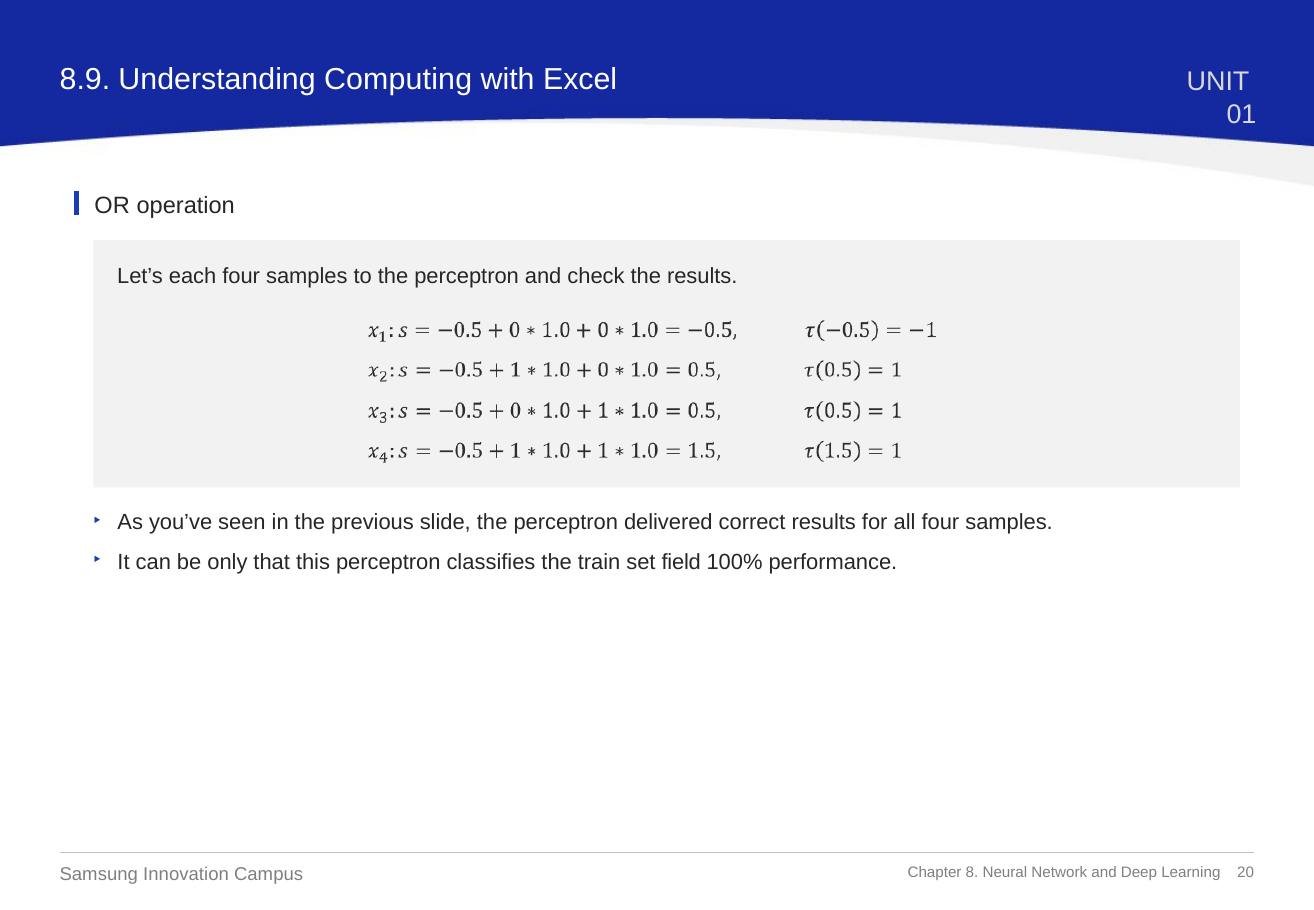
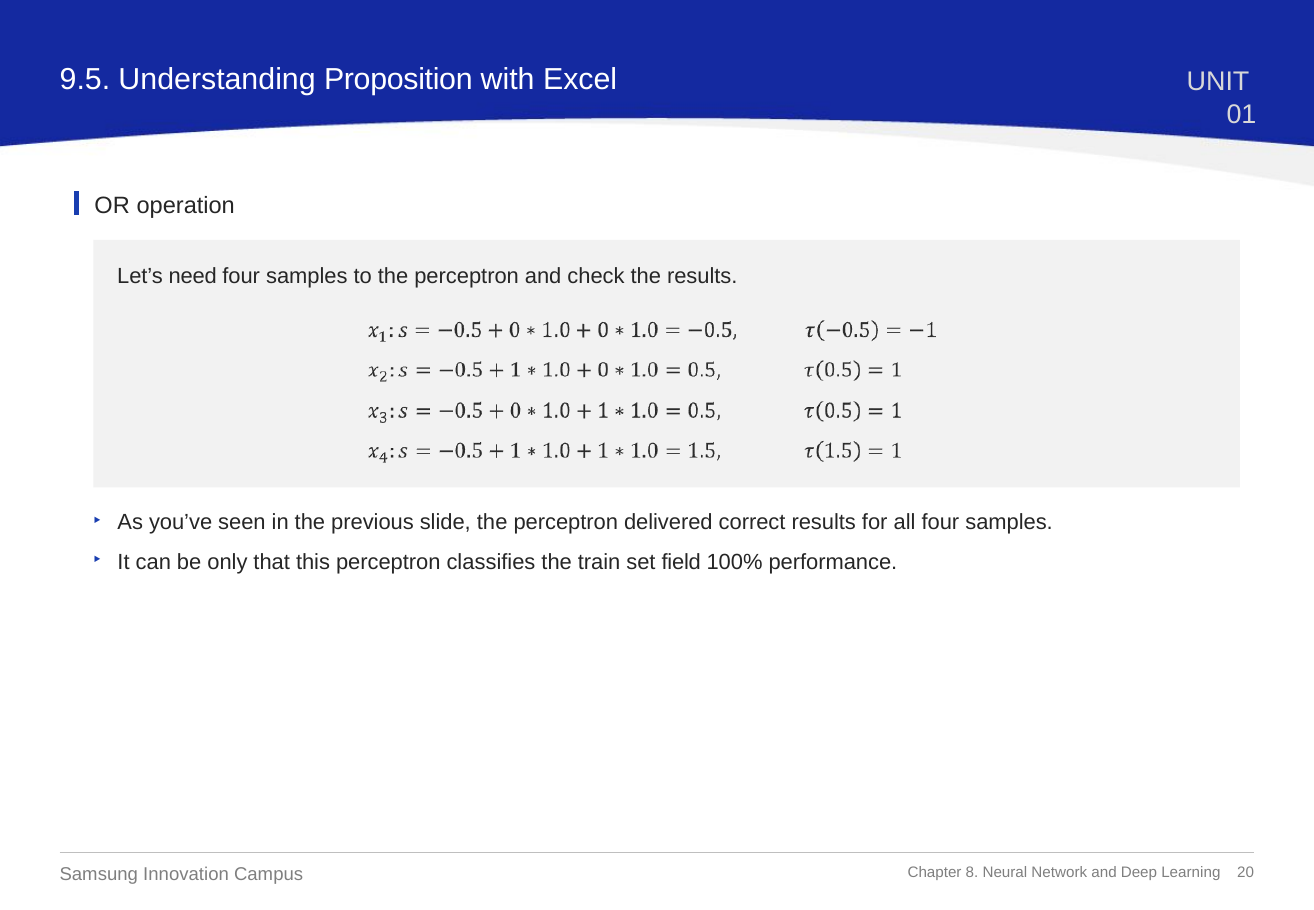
8.9: 8.9 -> 9.5
Computing: Computing -> Proposition
each: each -> need
